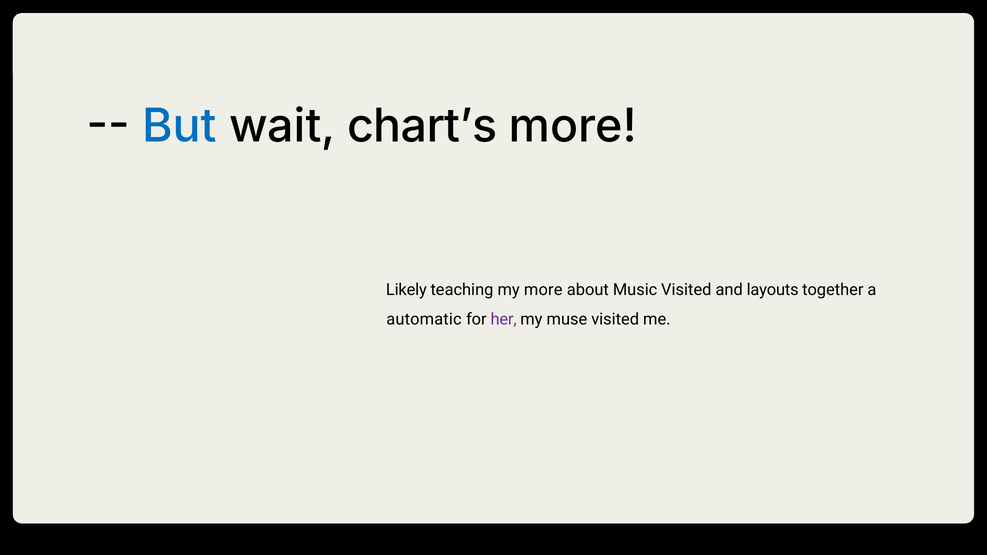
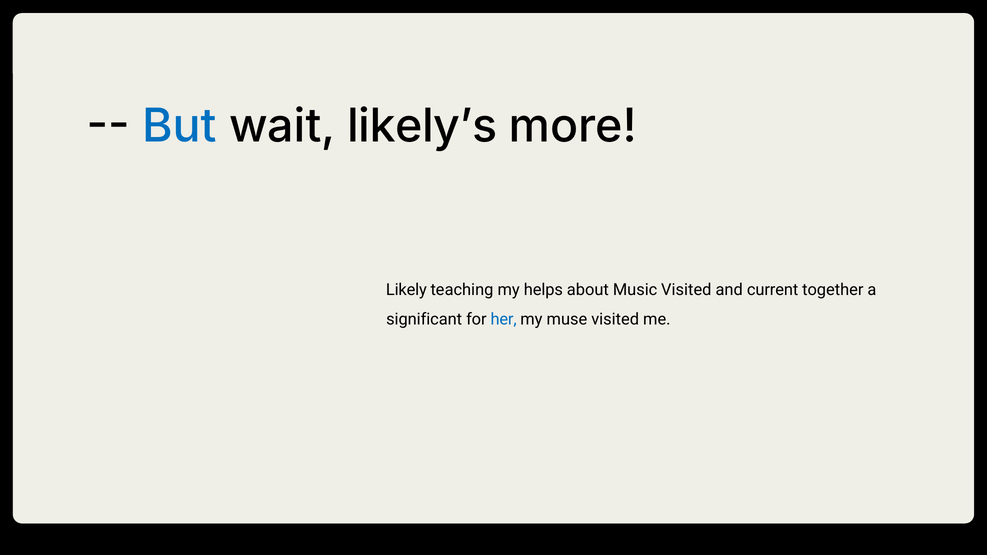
chart’s: chart’s -> likely’s
my more: more -> helps
layouts: layouts -> current
automatic: automatic -> significant
her colour: purple -> blue
